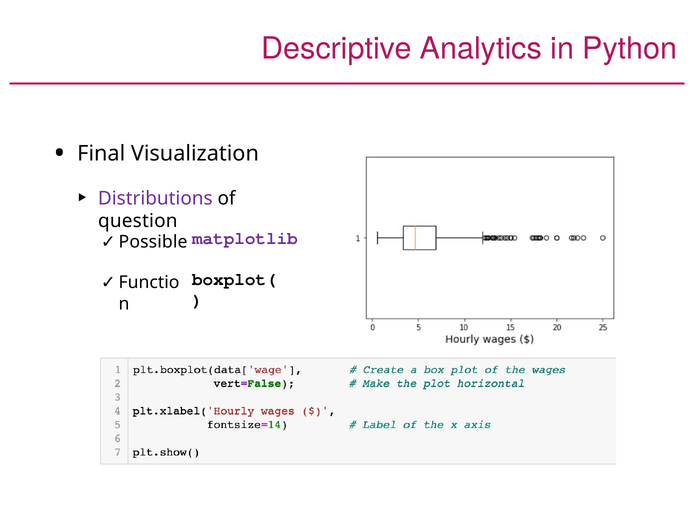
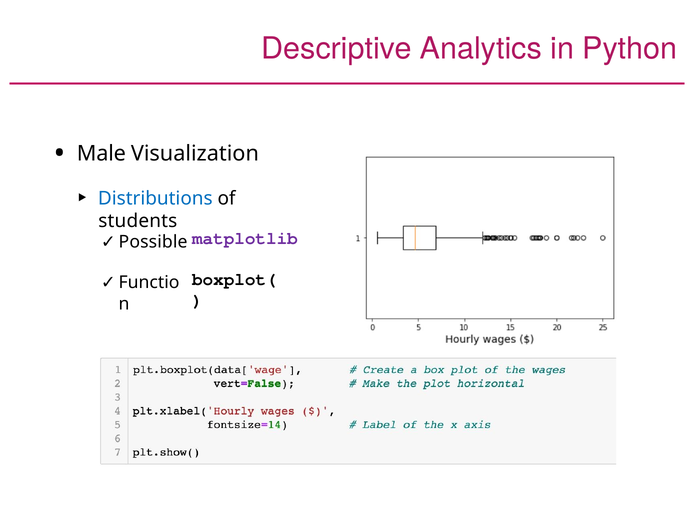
Final: Final -> Male
Distributions colour: purple -> blue
question: question -> students
